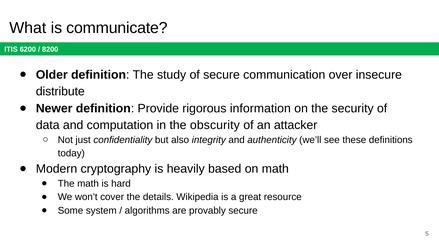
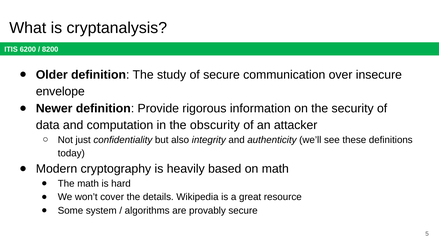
communicate: communicate -> cryptanalysis
distribute: distribute -> envelope
